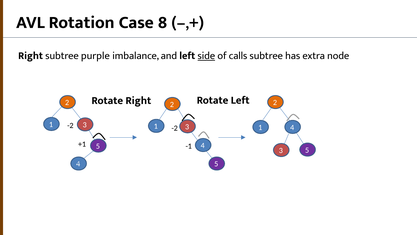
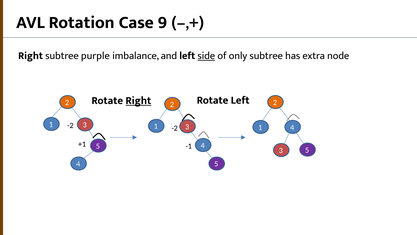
8: 8 -> 9
calls: calls -> only
Right at (138, 100) underline: none -> present
